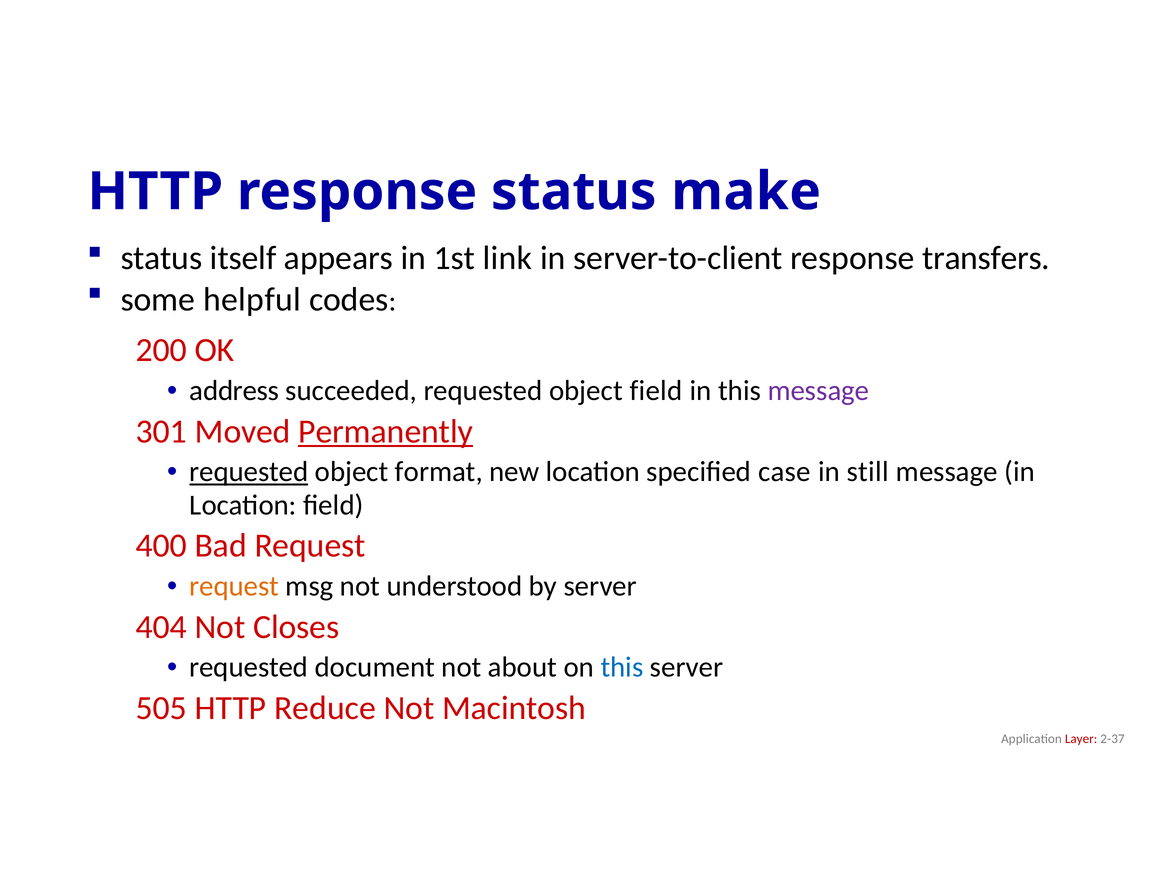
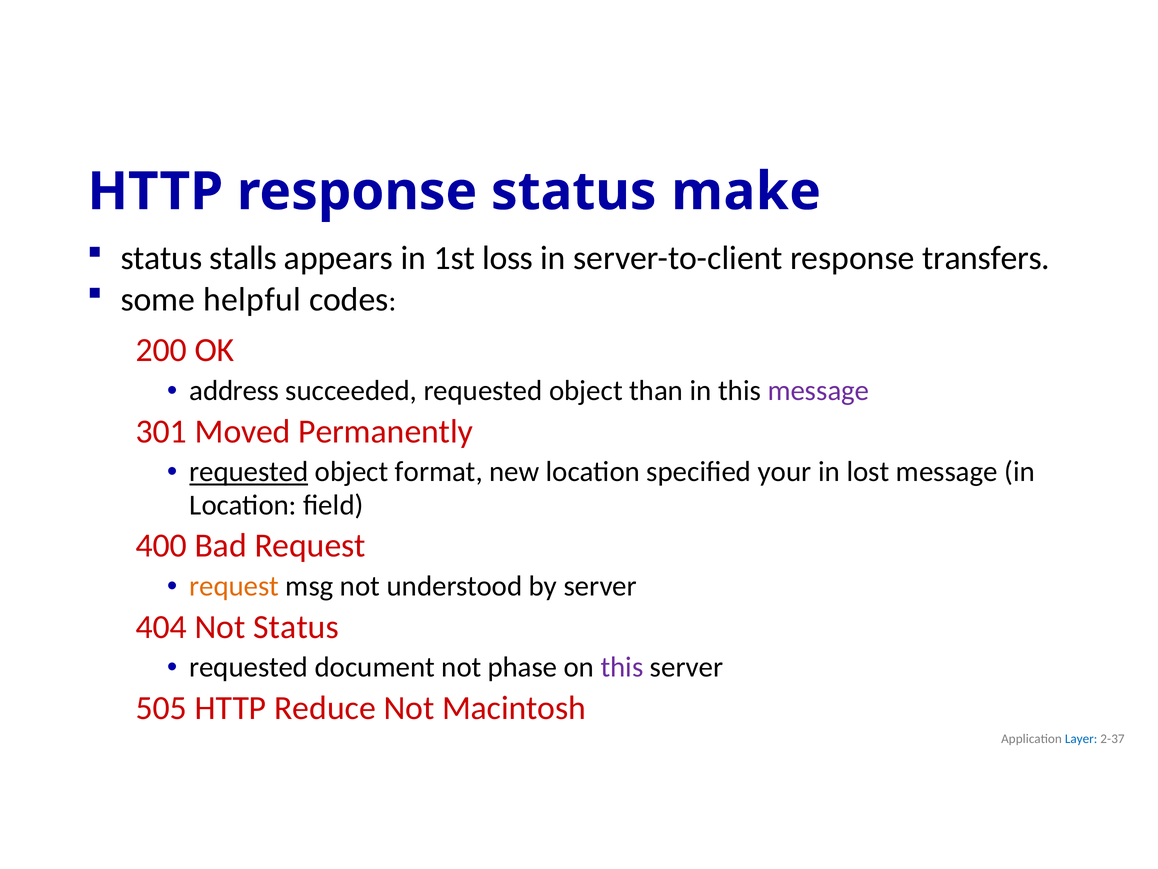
itself: itself -> stalls
link: link -> loss
object field: field -> than
Permanently underline: present -> none
case: case -> your
still: still -> lost
Not Closes: Closes -> Status
about: about -> phase
this at (622, 667) colour: blue -> purple
Layer colour: red -> blue
